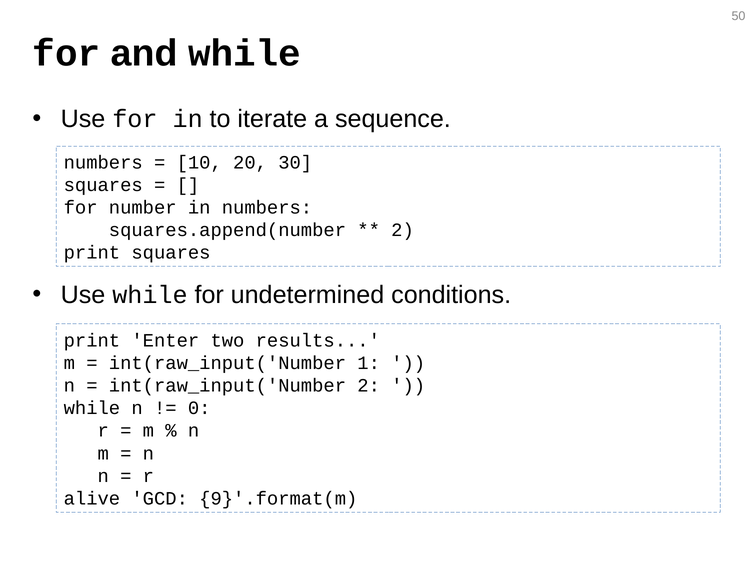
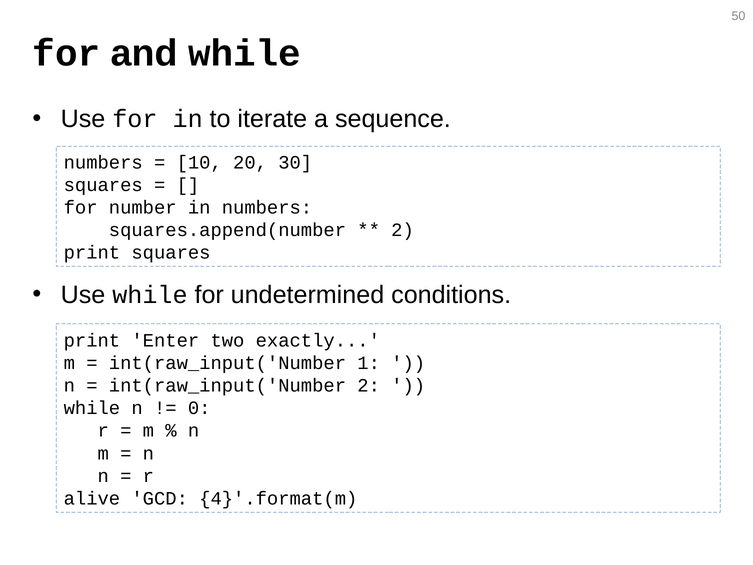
results: results -> exactly
9}'.format(m: 9}'.format(m -> 4}'.format(m
